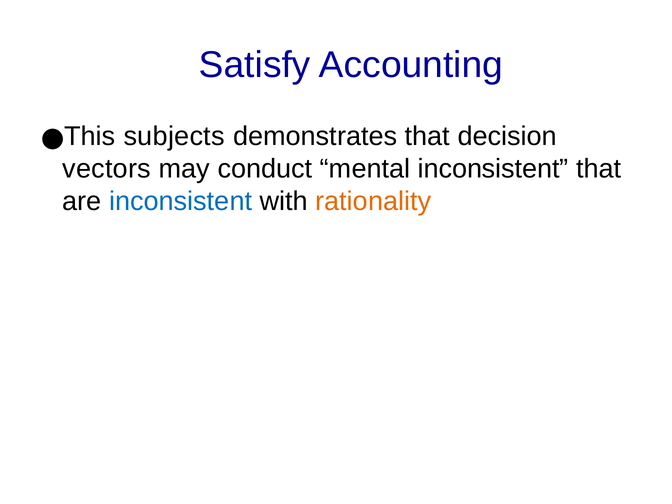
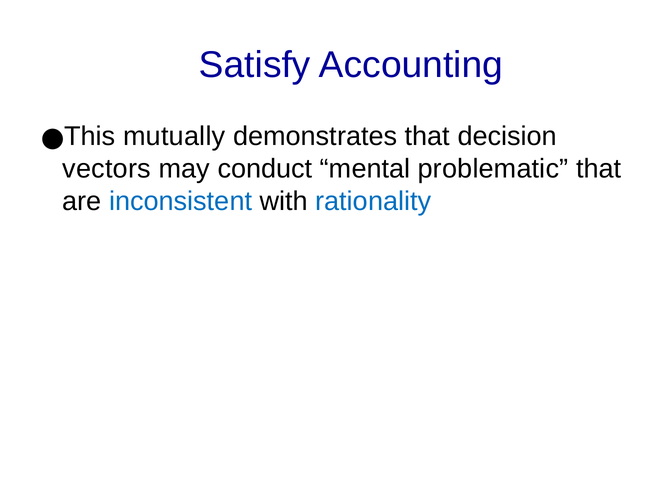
subjects: subjects -> mutually
mental inconsistent: inconsistent -> problematic
rationality colour: orange -> blue
